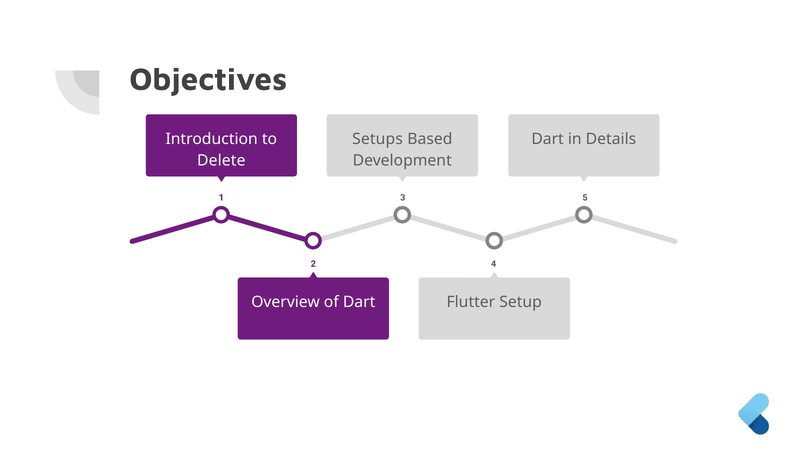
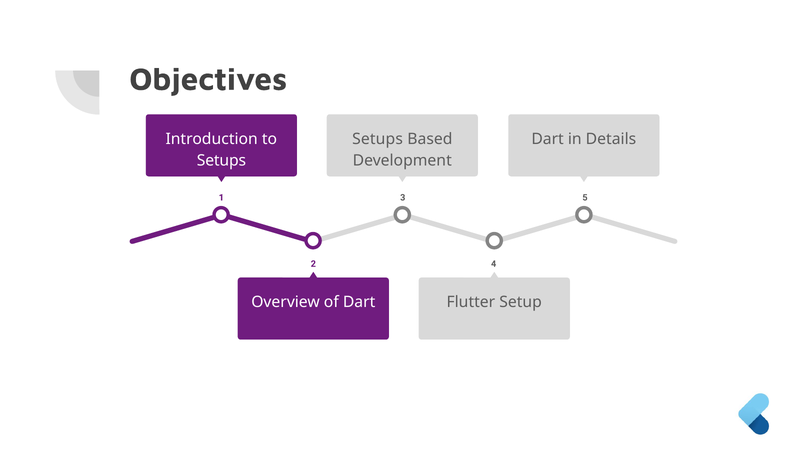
Delete at (221, 161): Delete -> Setups
